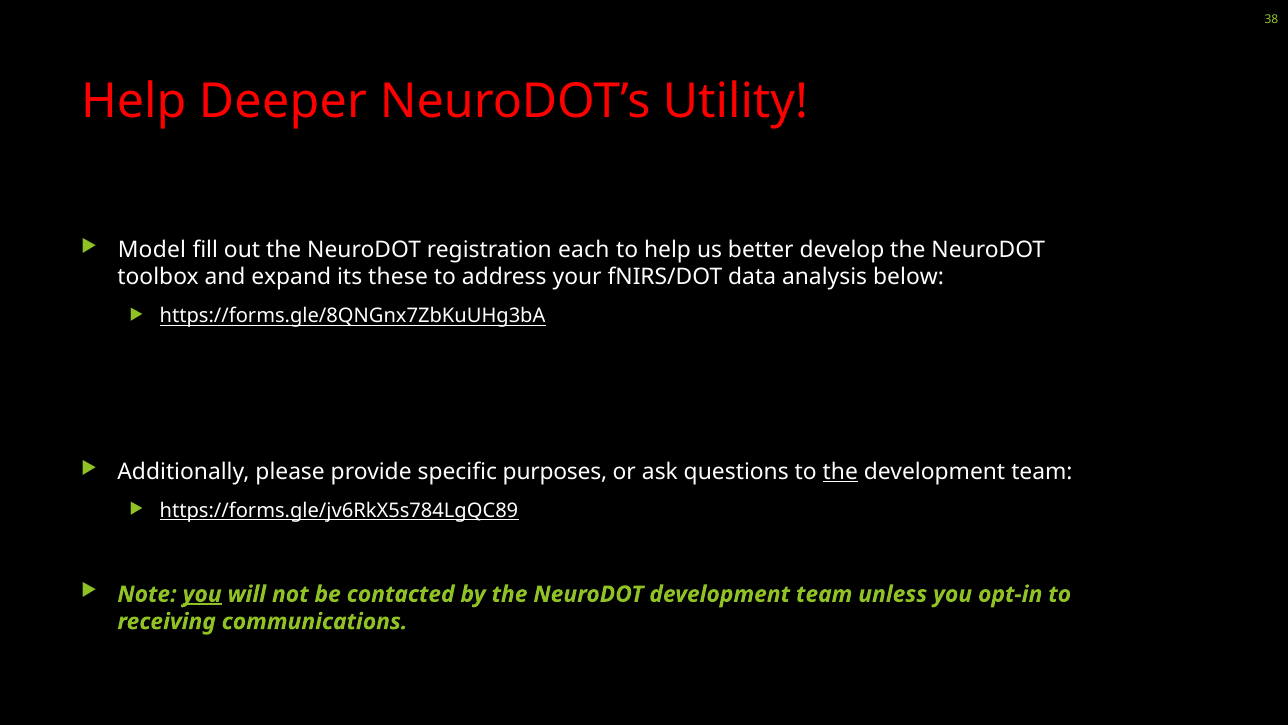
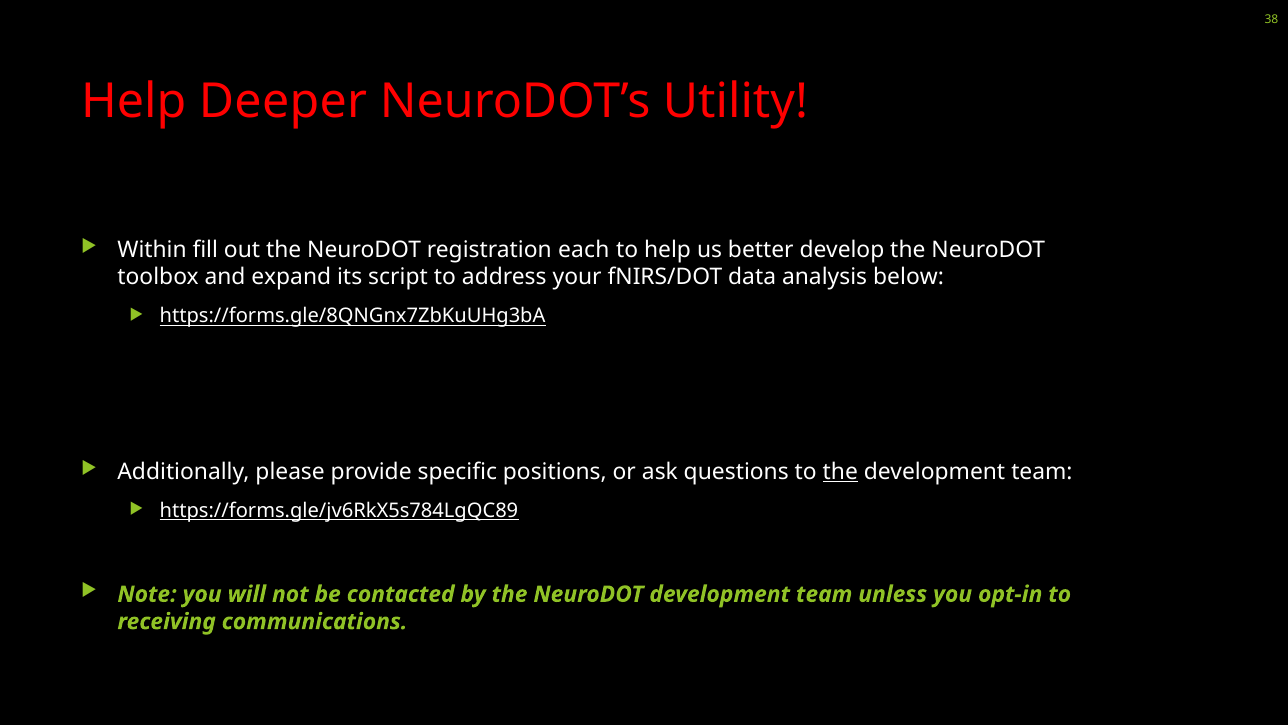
Model: Model -> Within
these: these -> script
purposes: purposes -> positions
you at (202, 594) underline: present -> none
